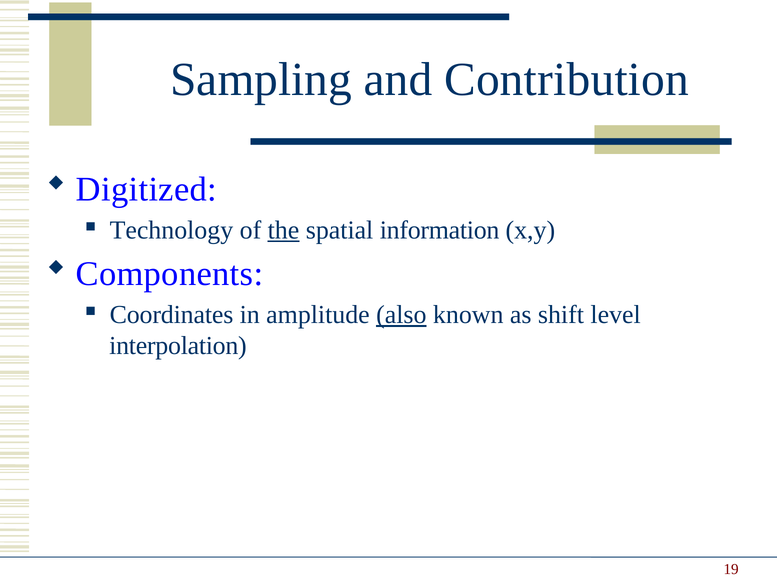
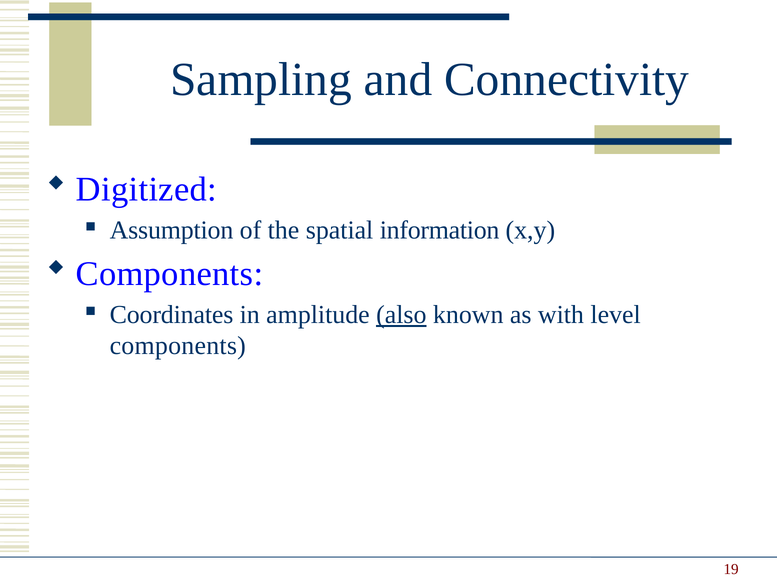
Contribution: Contribution -> Connectivity
Technology: Technology -> Assumption
the underline: present -> none
shift: shift -> with
interpolation at (178, 346): interpolation -> components
